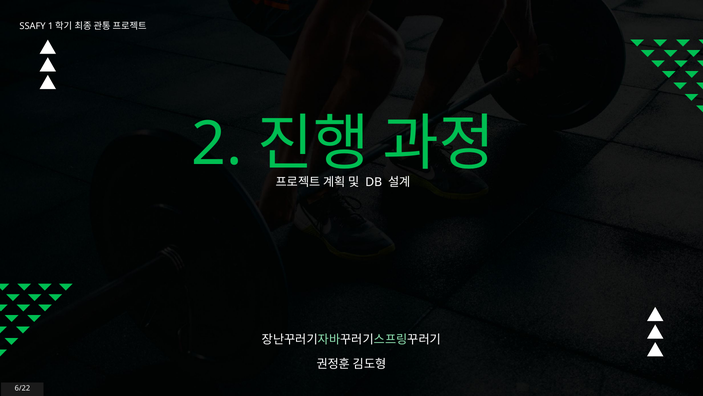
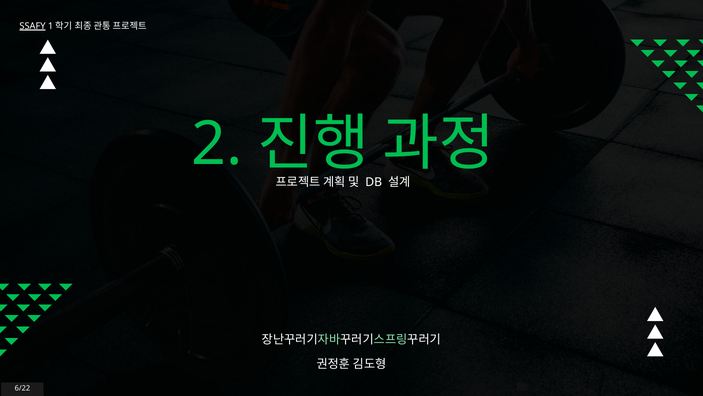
SSAFY underline: none -> present
